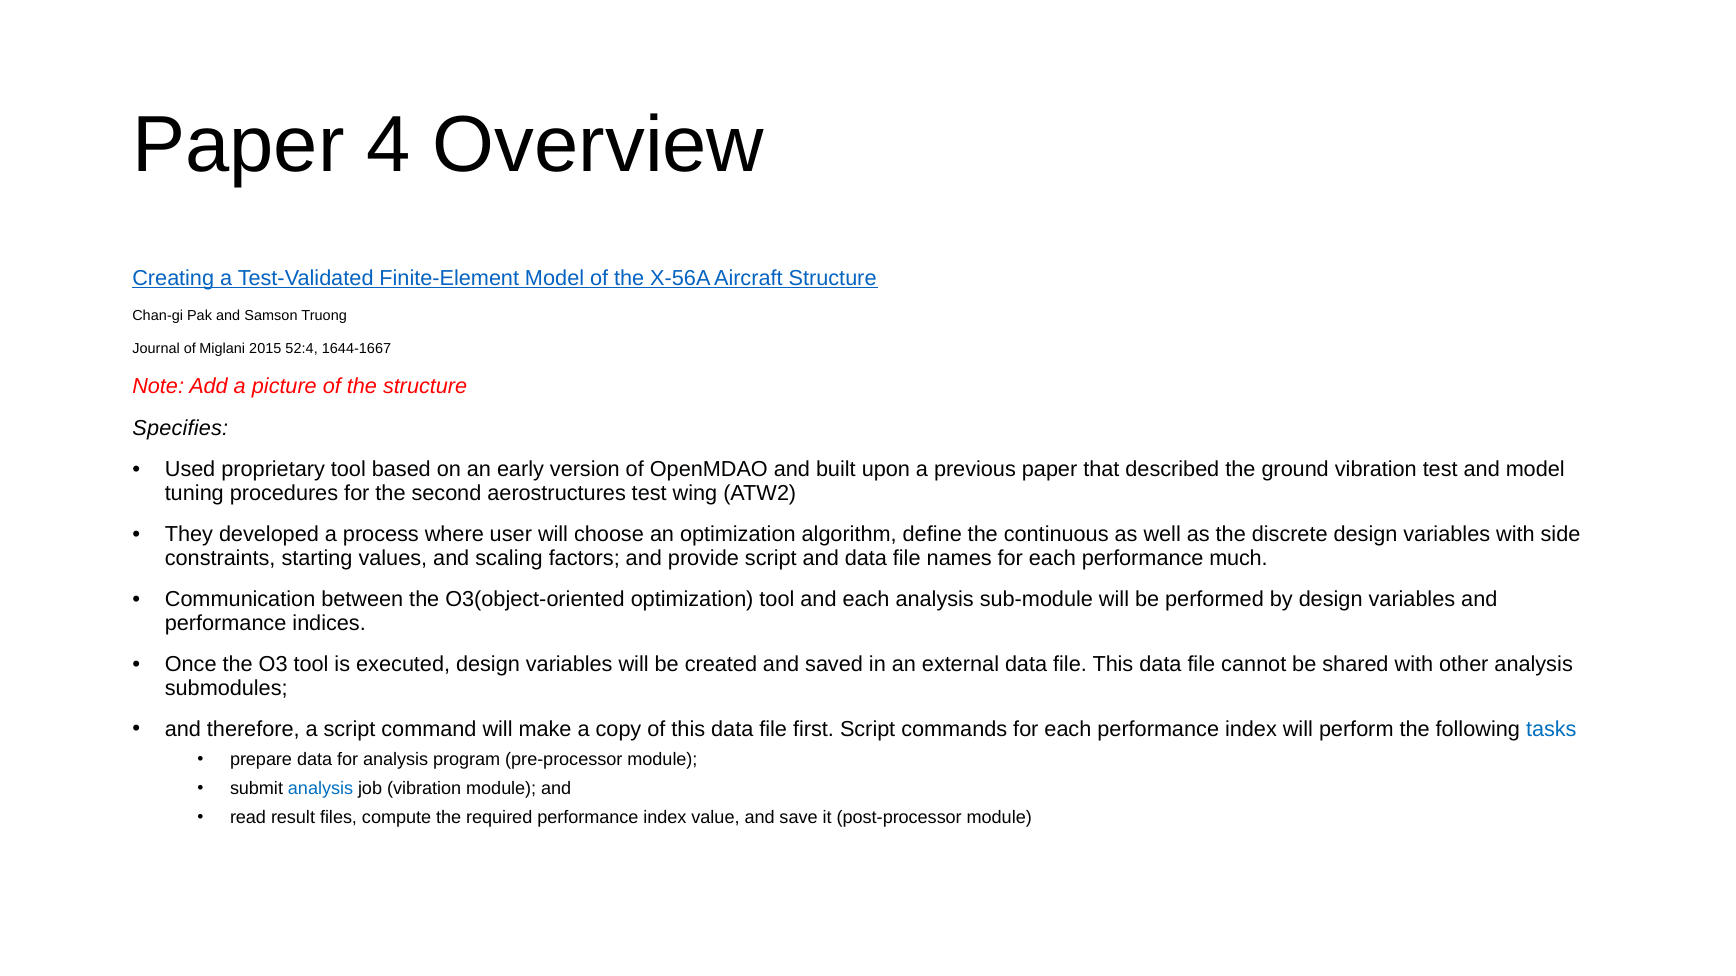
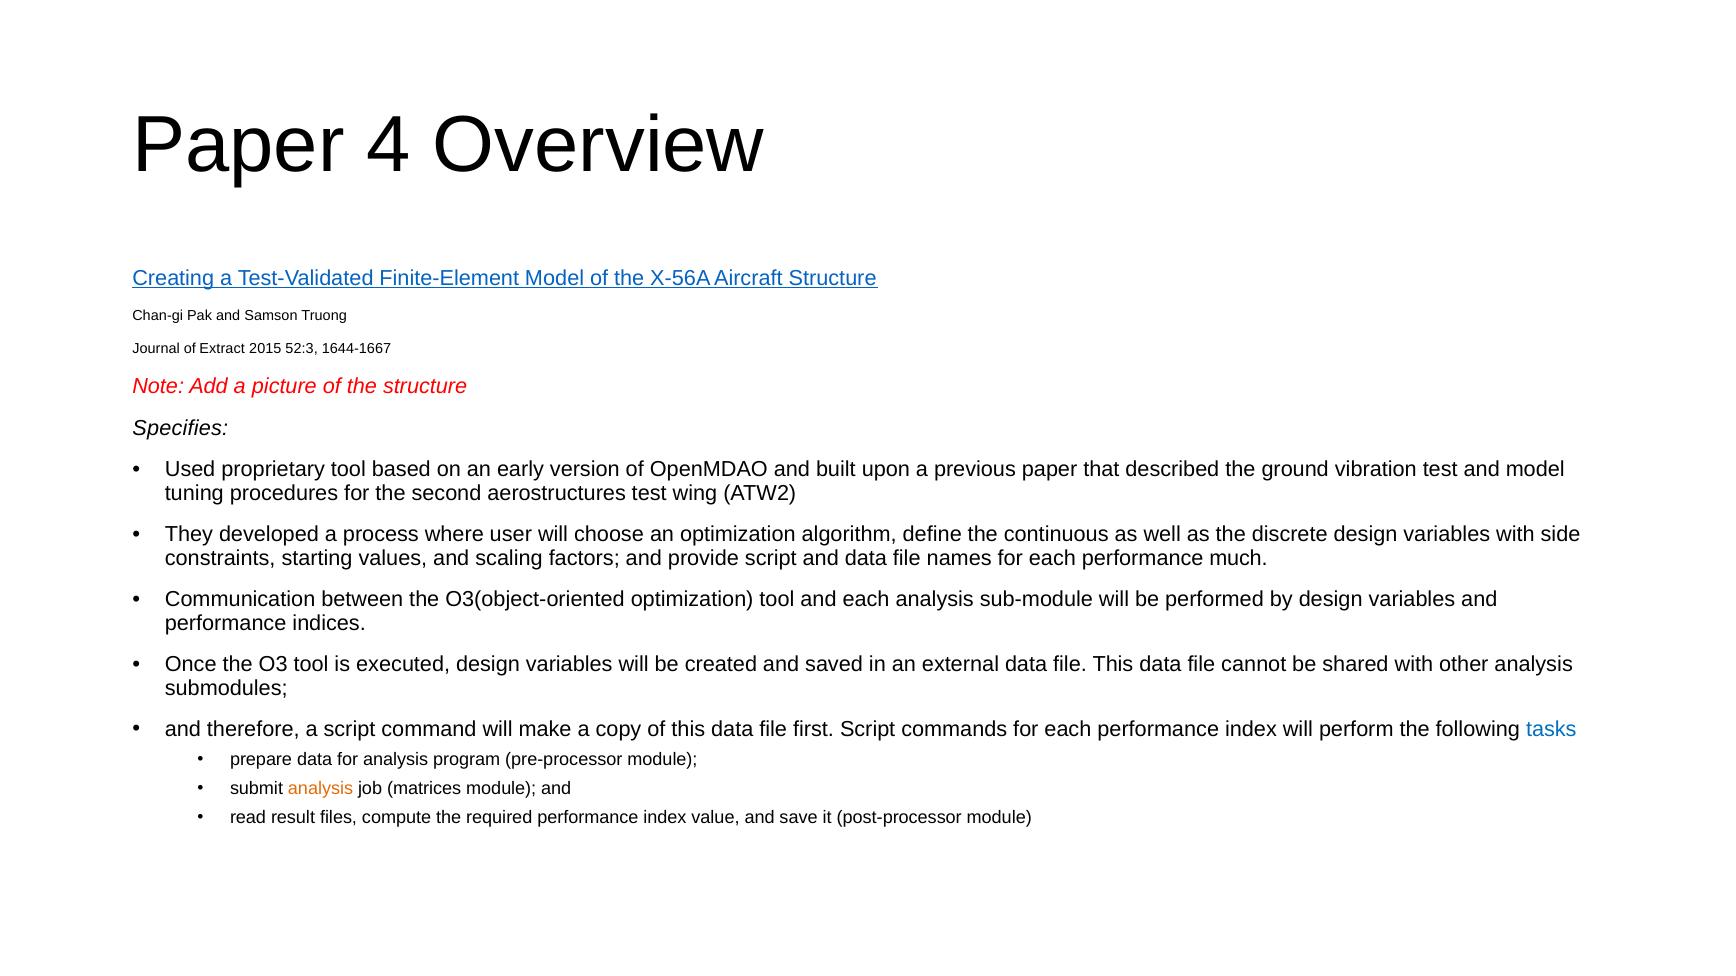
Miglani: Miglani -> Extract
52:4: 52:4 -> 52:3
analysis at (321, 789) colour: blue -> orange
job vibration: vibration -> matrices
